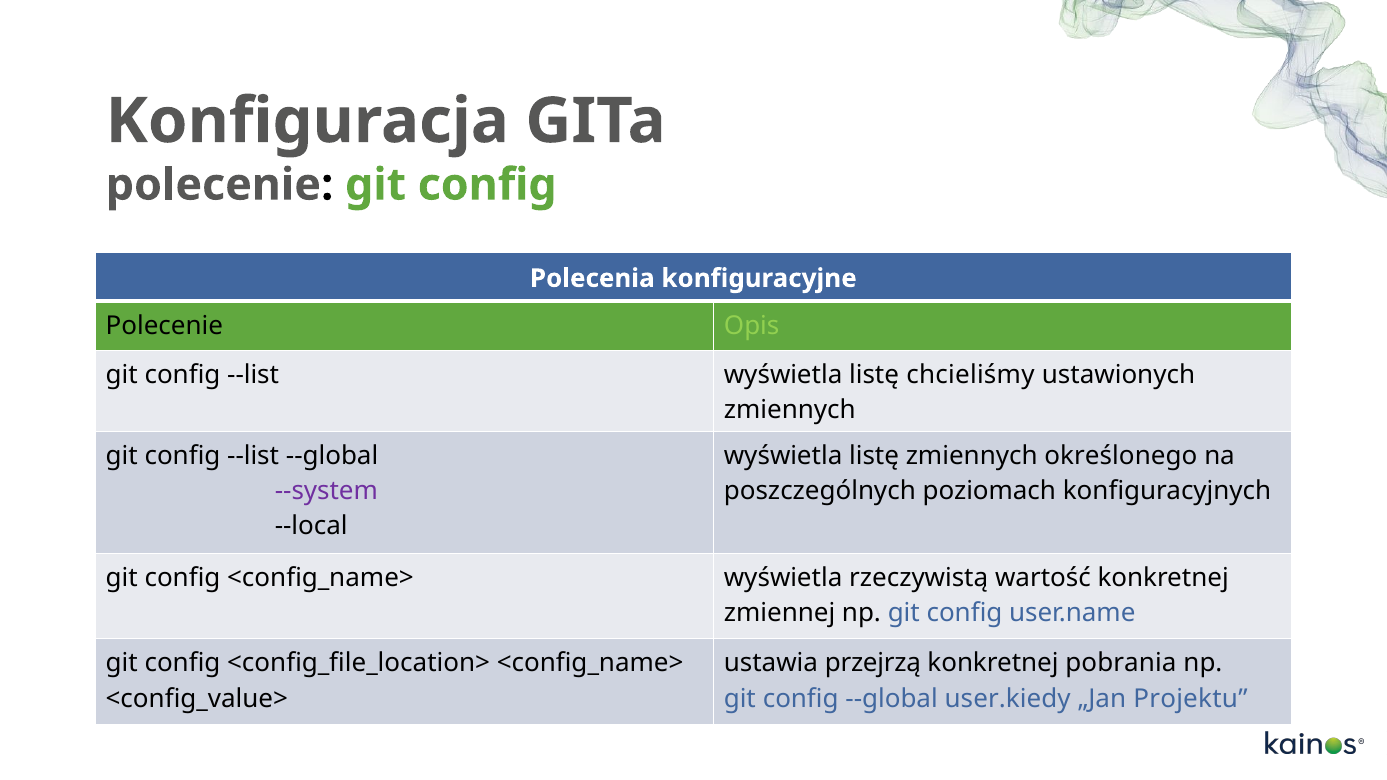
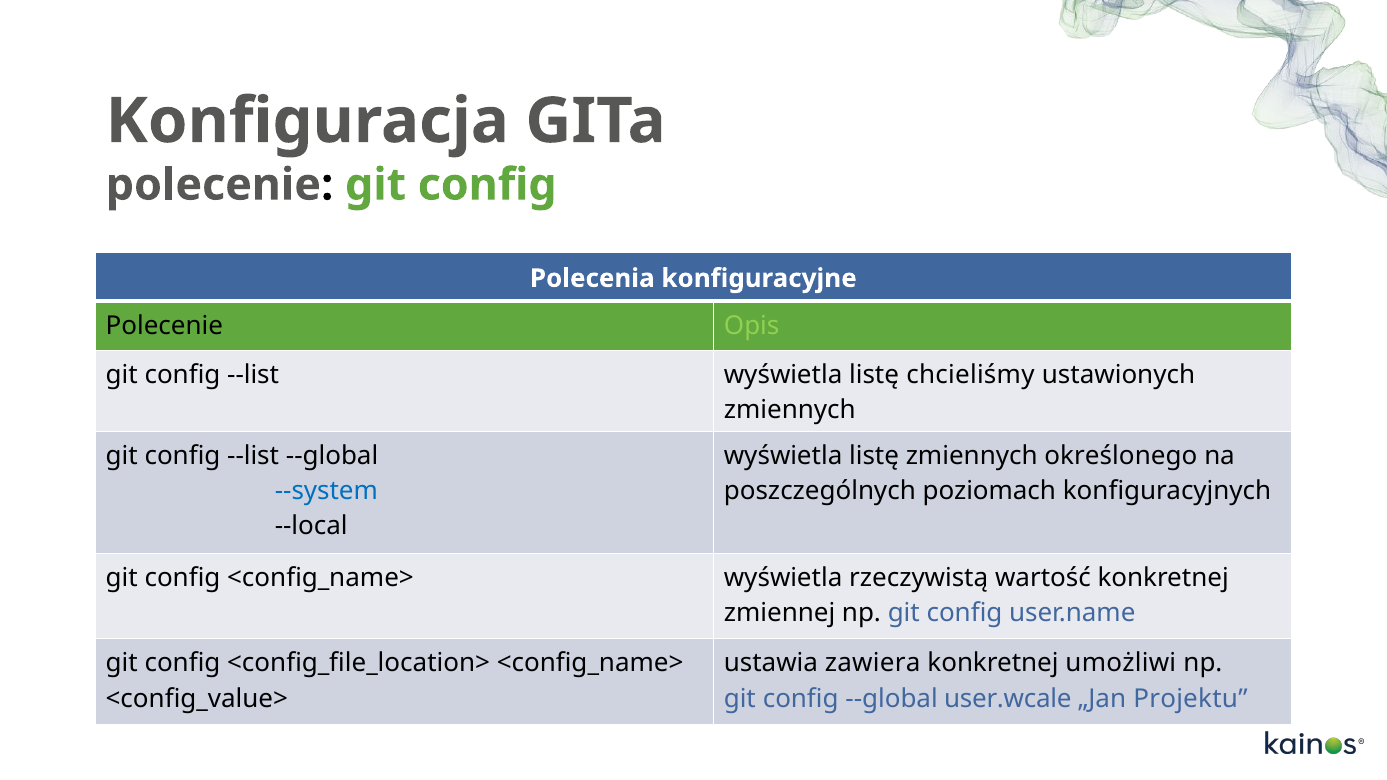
--system colour: purple -> blue
przejrzą: przejrzą -> zawiera
pobrania: pobrania -> umożliwi
user.kiedy: user.kiedy -> user.wcale
